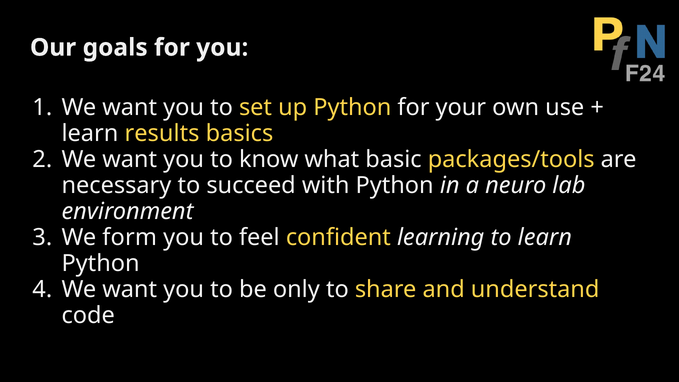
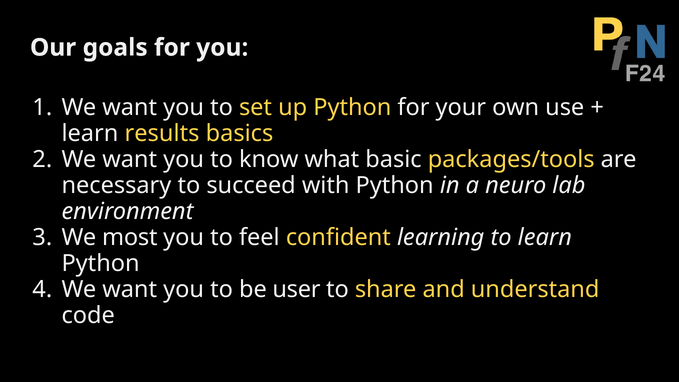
form: form -> most
only: only -> user
